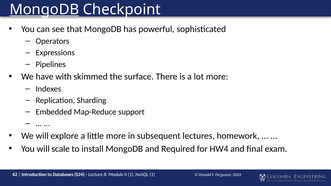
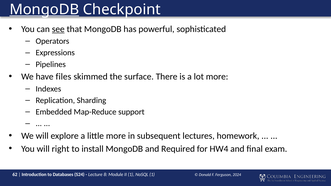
see underline: none -> present
with: with -> files
scale: scale -> right
